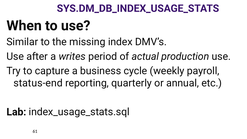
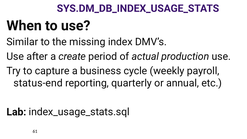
writes: writes -> create
